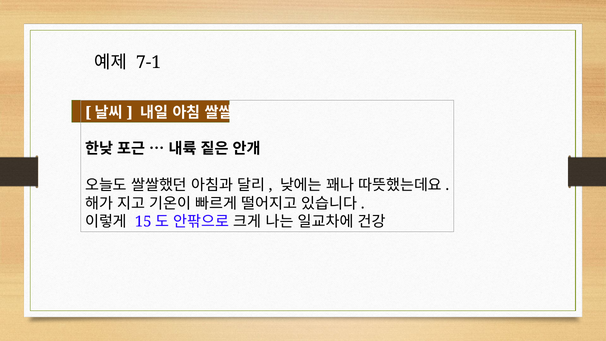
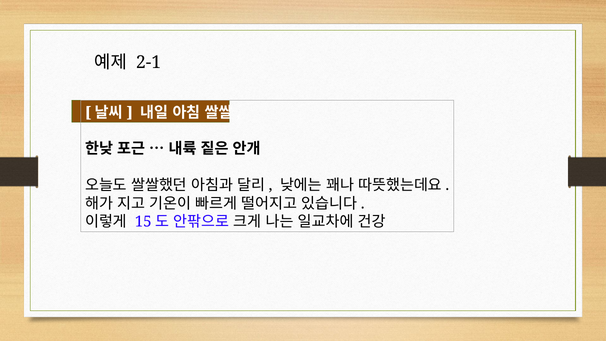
7-1: 7-1 -> 2-1
